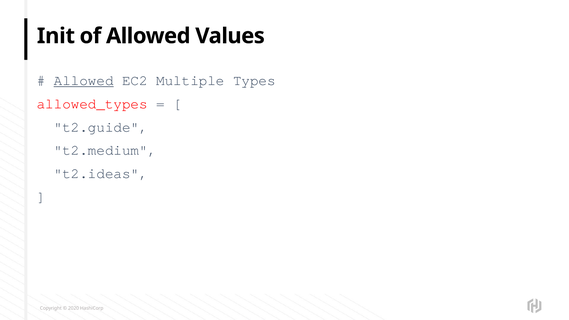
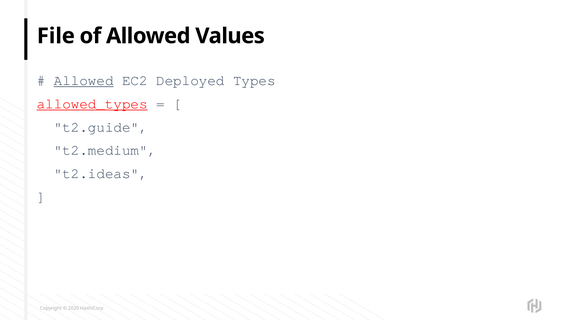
Init: Init -> File
Multiple: Multiple -> Deployed
allowed_types underline: none -> present
